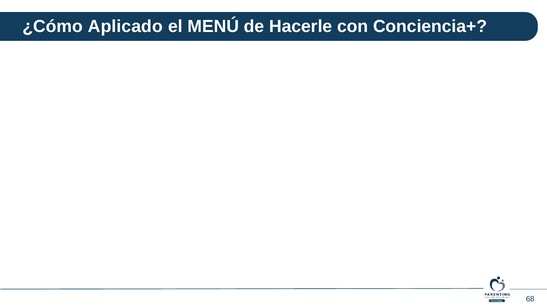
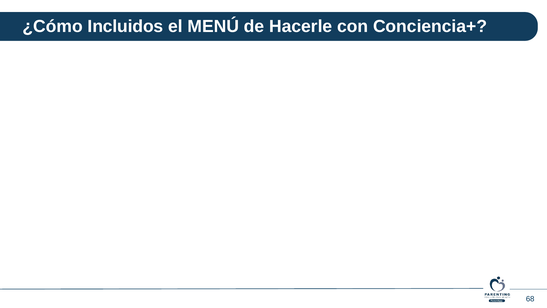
Aplicado: Aplicado -> Incluidos
